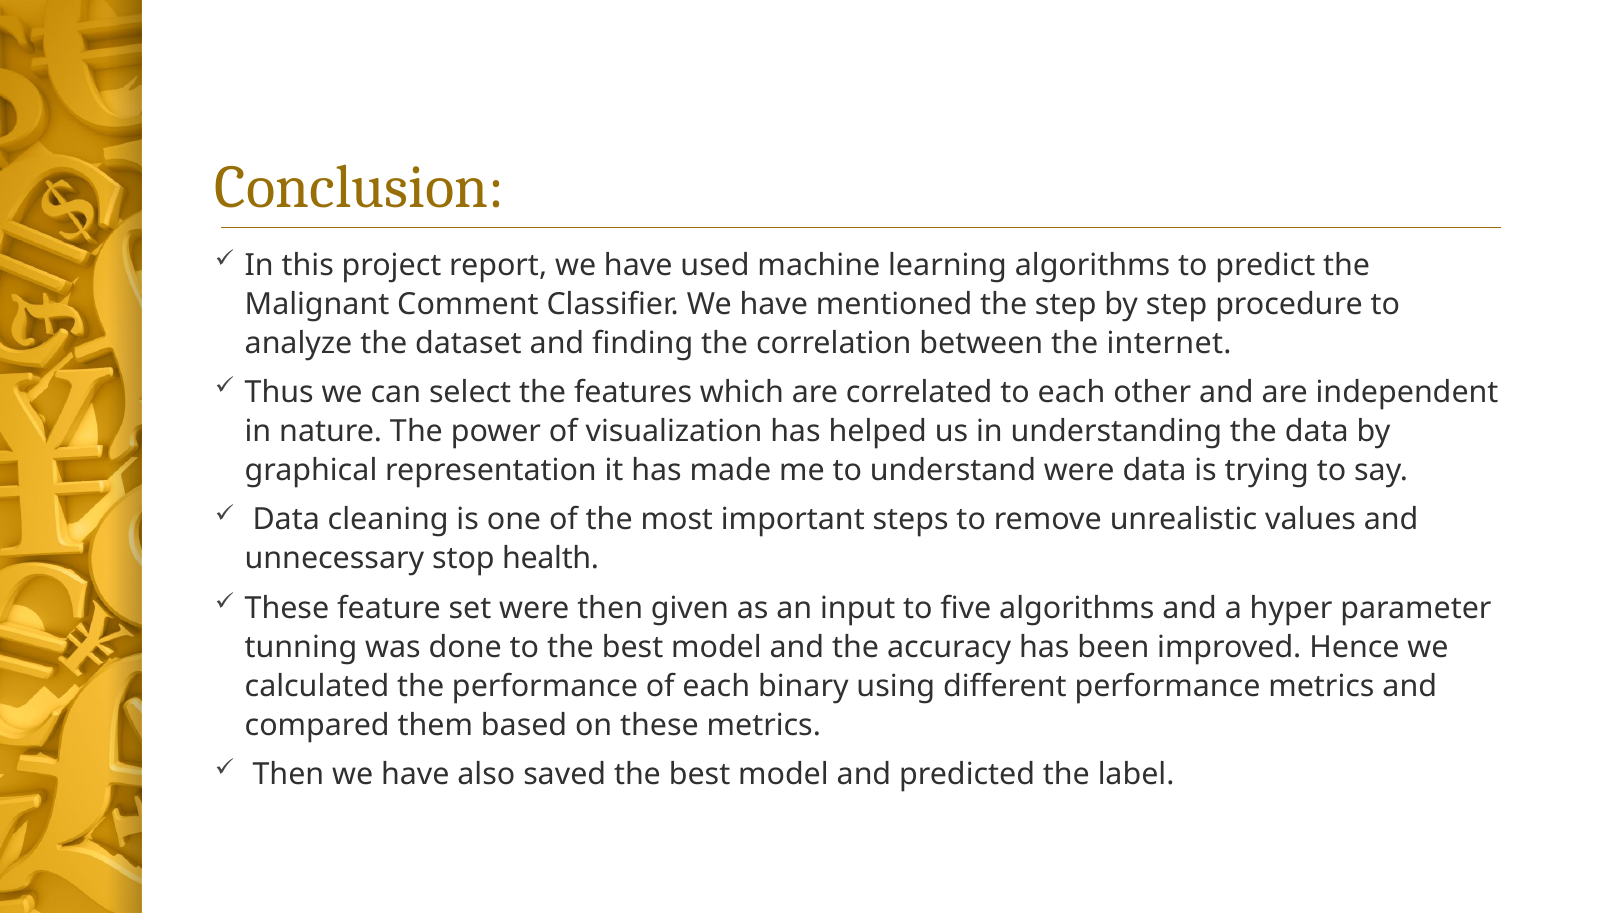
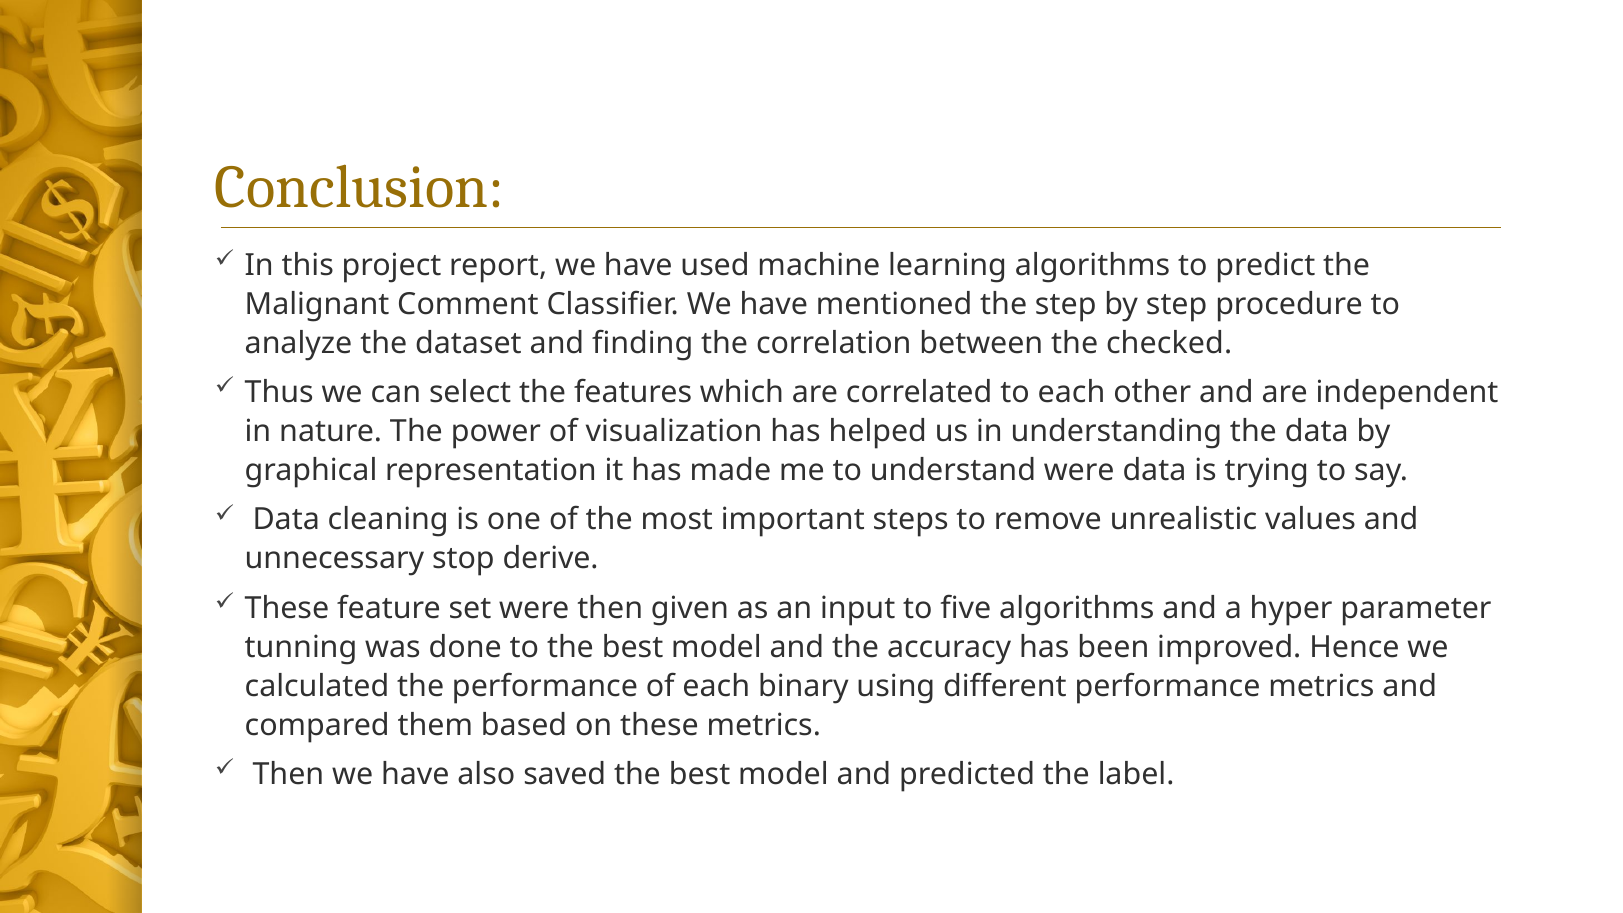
internet: internet -> checked
health: health -> derive
